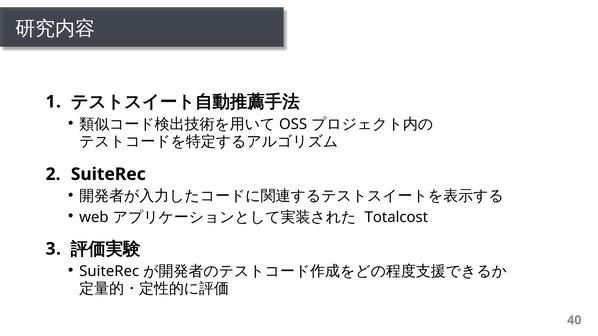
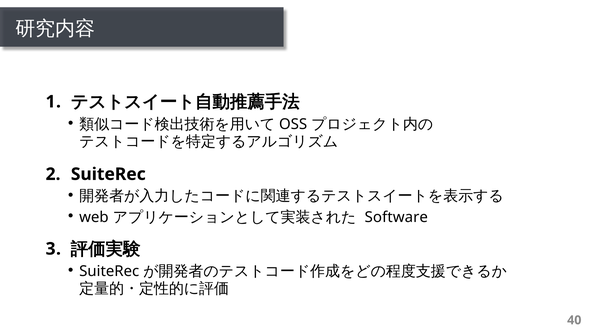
Totalcost: Totalcost -> Software
